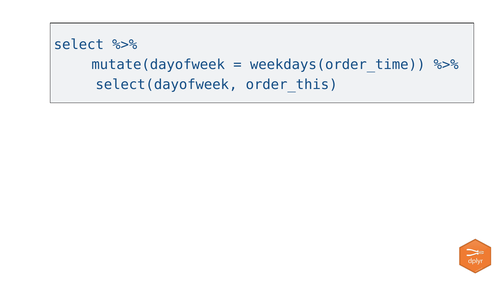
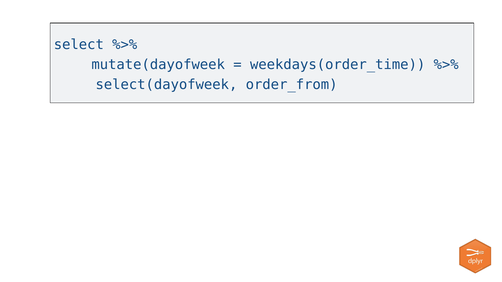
order_this: order_this -> order_from
